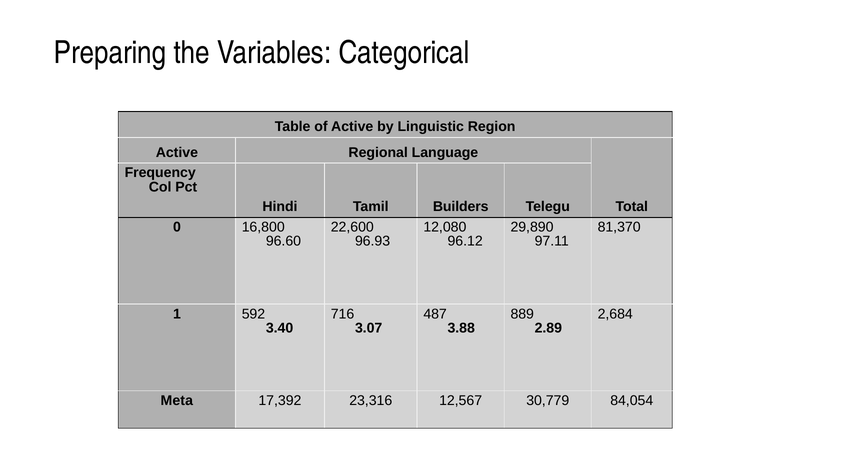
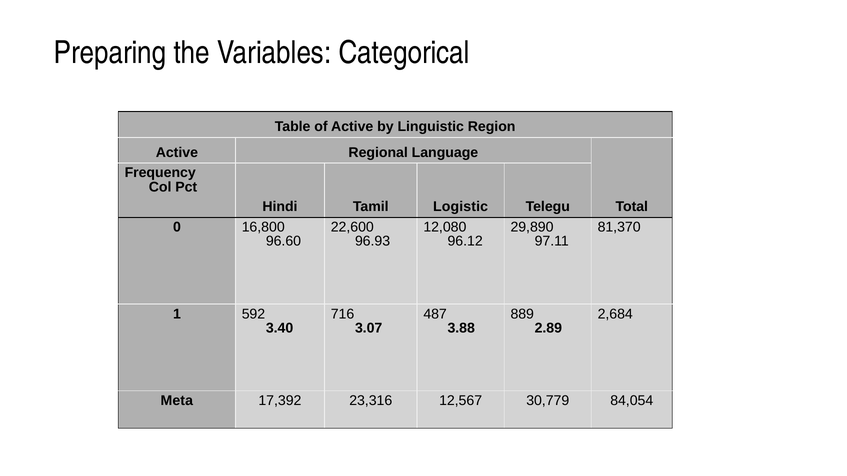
Builders: Builders -> Logistic
